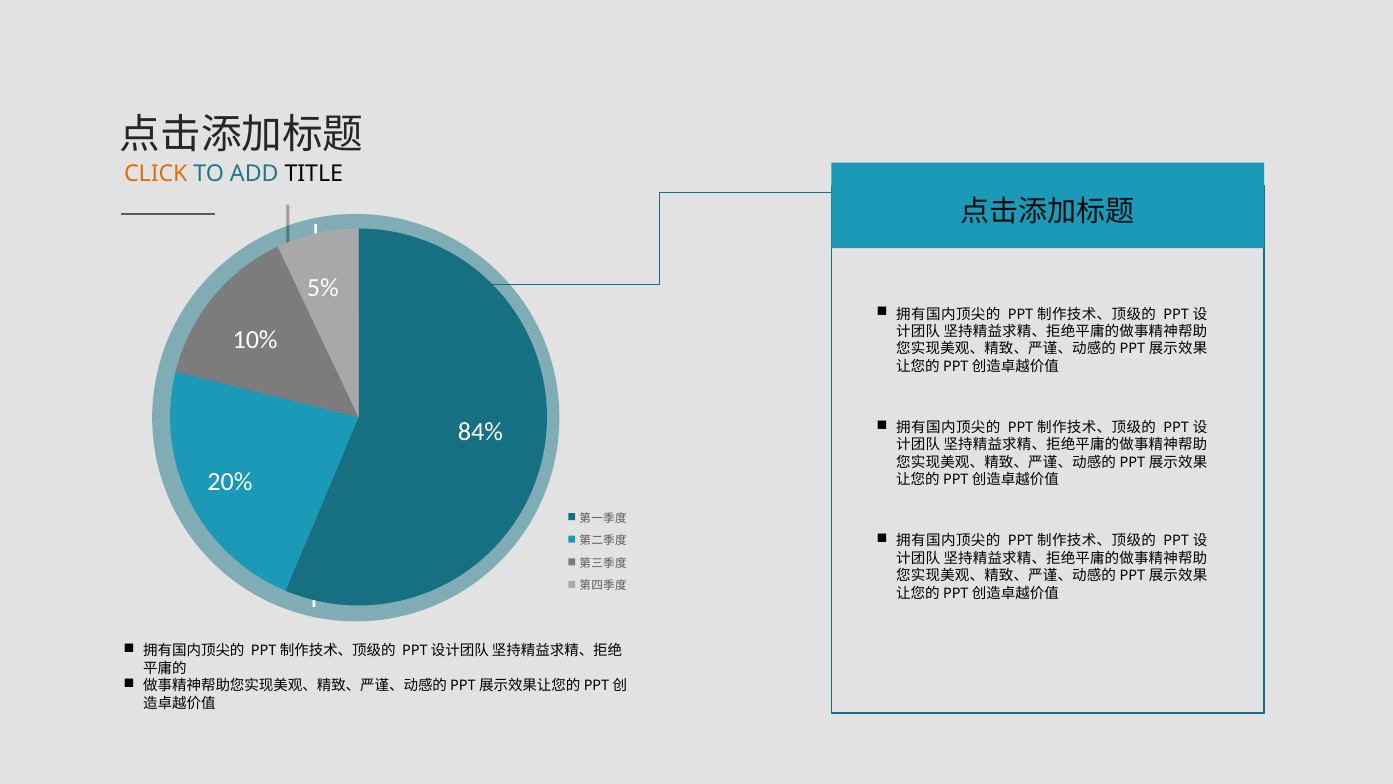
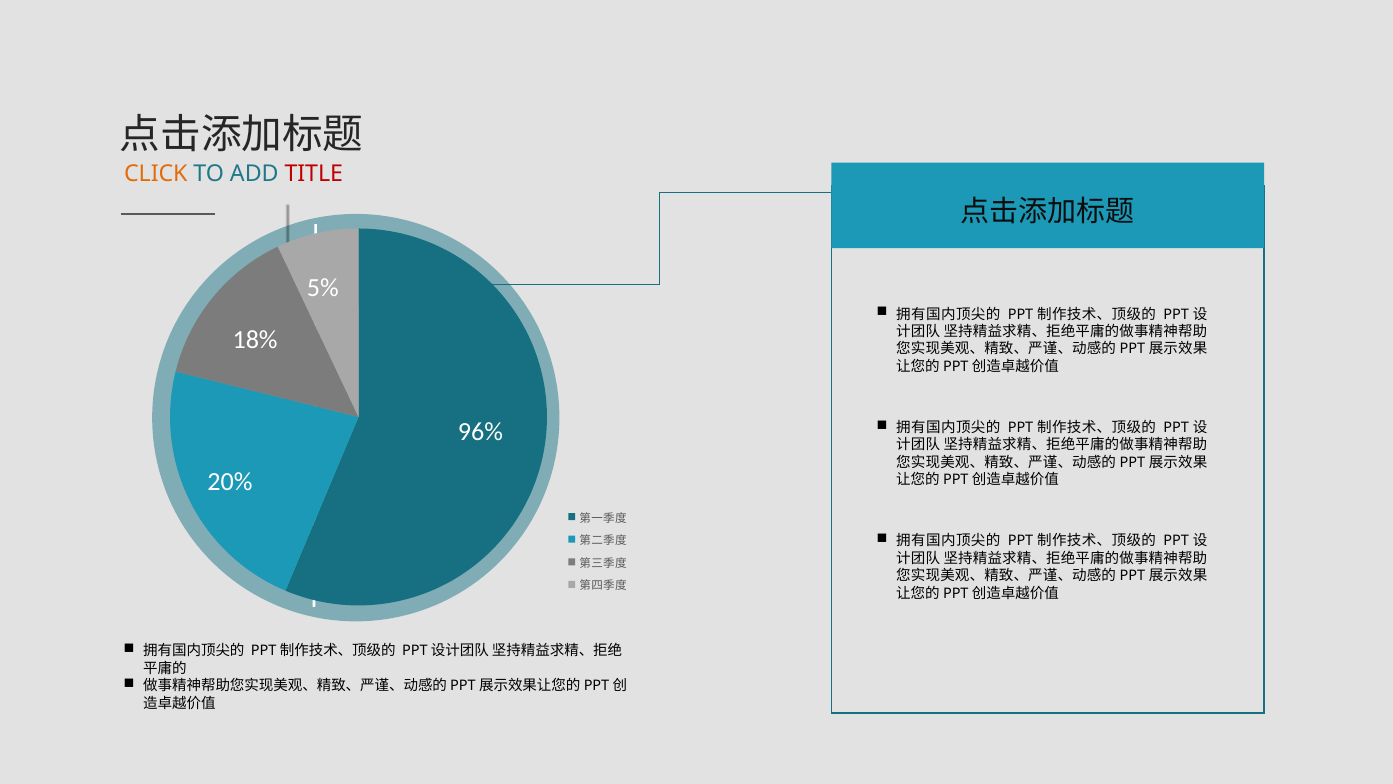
TITLE colour: black -> red
10%: 10% -> 18%
84%: 84% -> 96%
